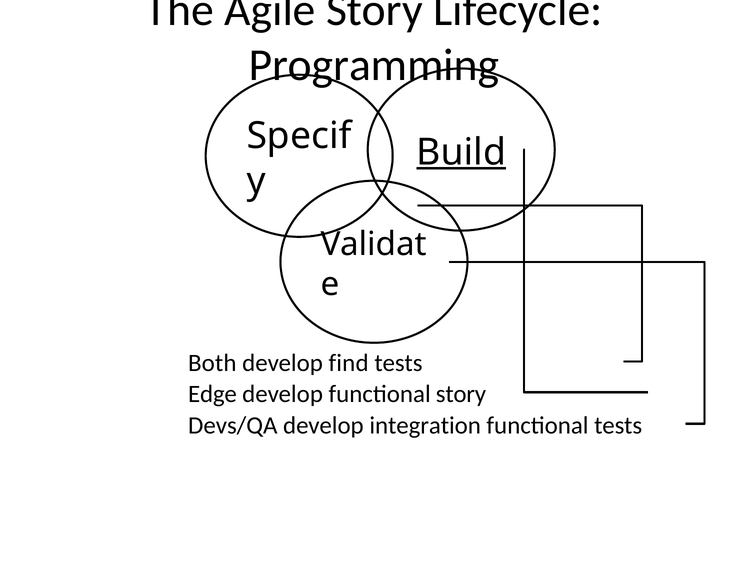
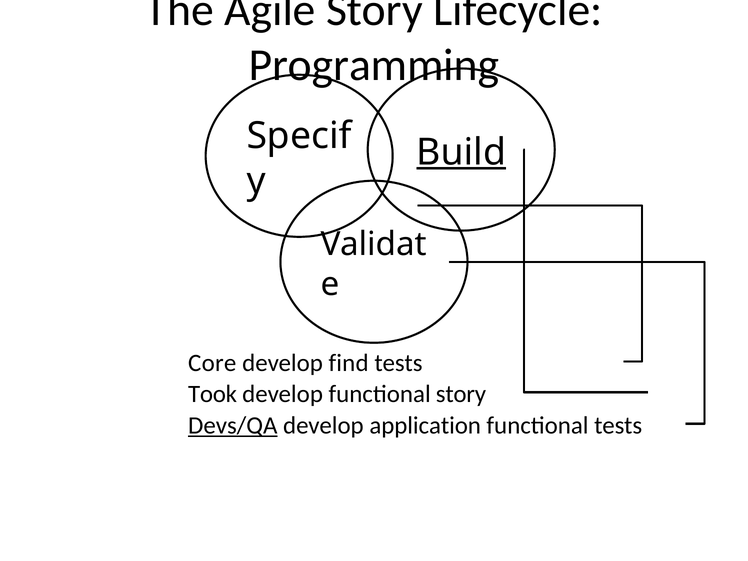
Both: Both -> Core
Edge: Edge -> Took
Devs/QA underline: none -> present
integration: integration -> application
